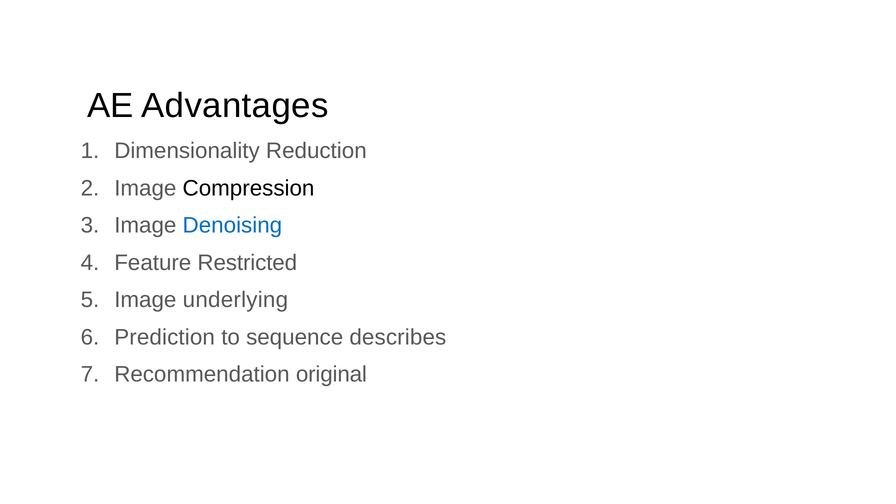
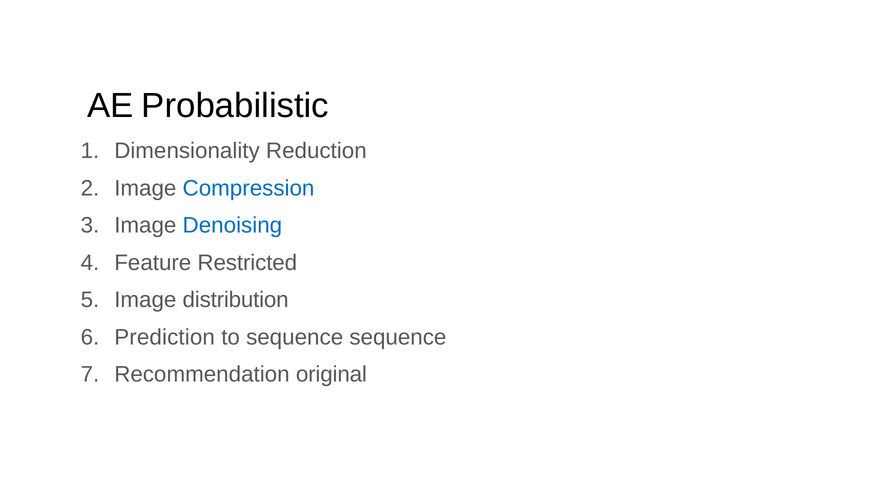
Advantages: Advantages -> Probabilistic
Compression colour: black -> blue
underlying: underlying -> distribution
sequence describes: describes -> sequence
